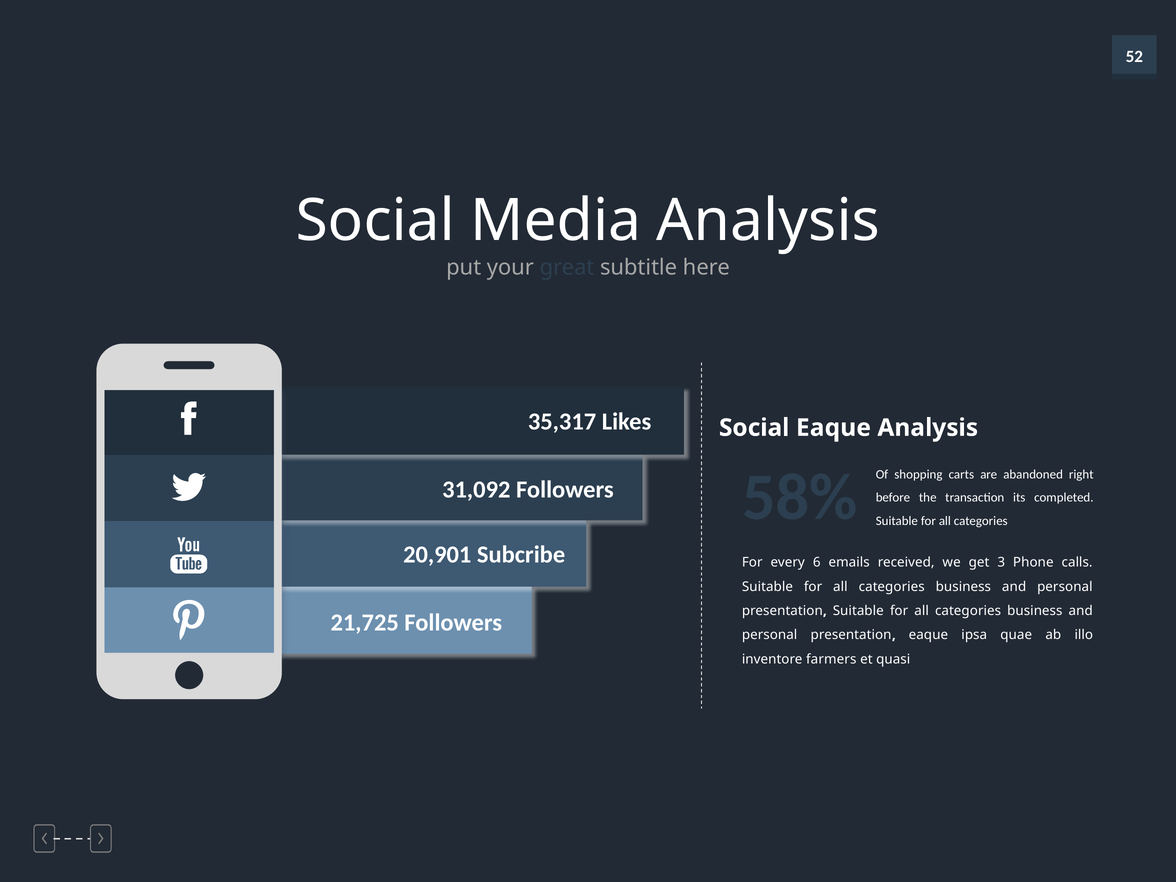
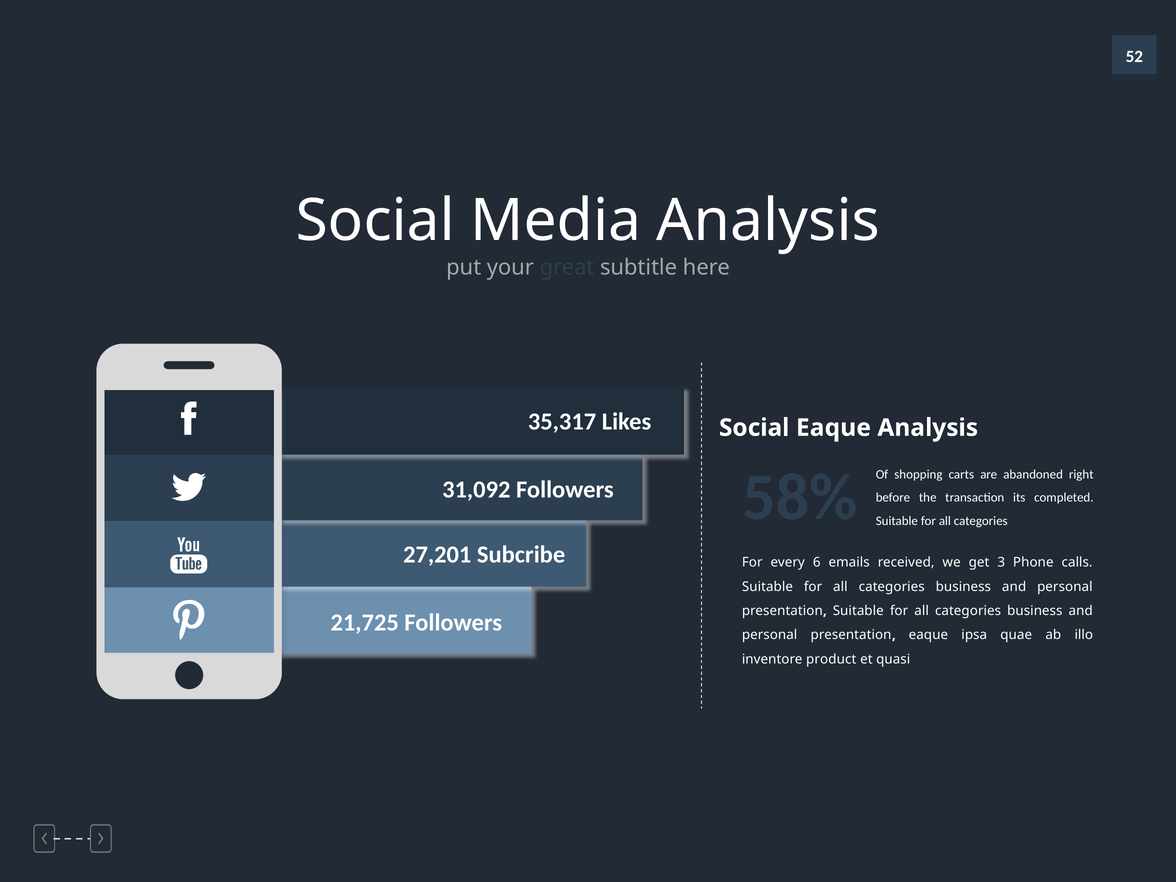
20,901: 20,901 -> 27,201
farmers: farmers -> product
